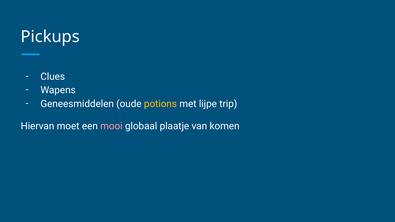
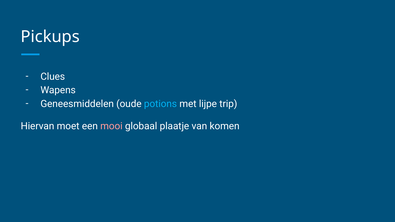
potions colour: yellow -> light blue
